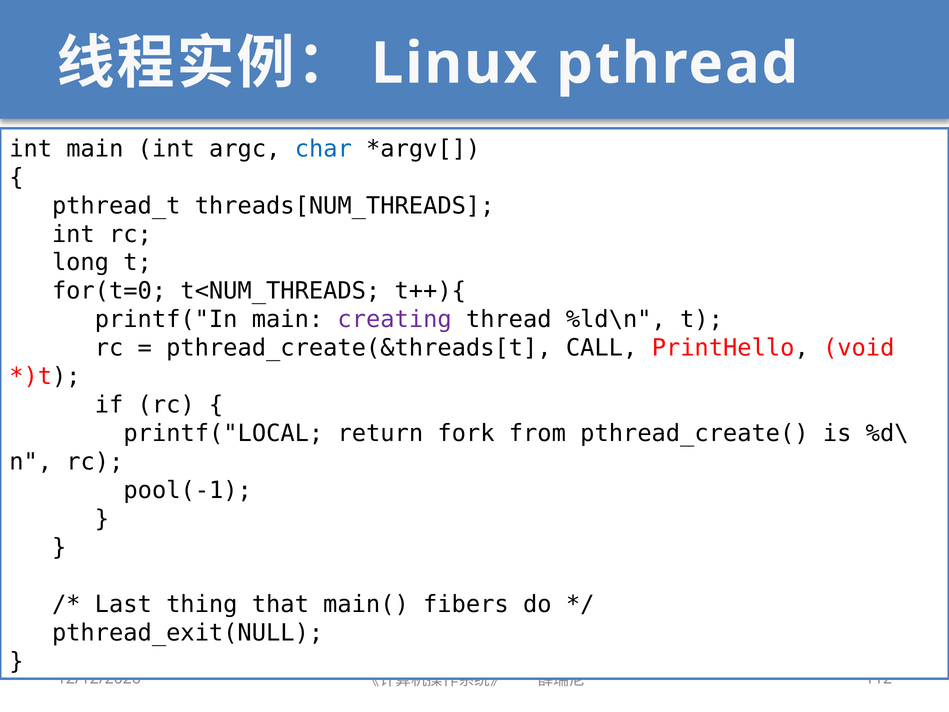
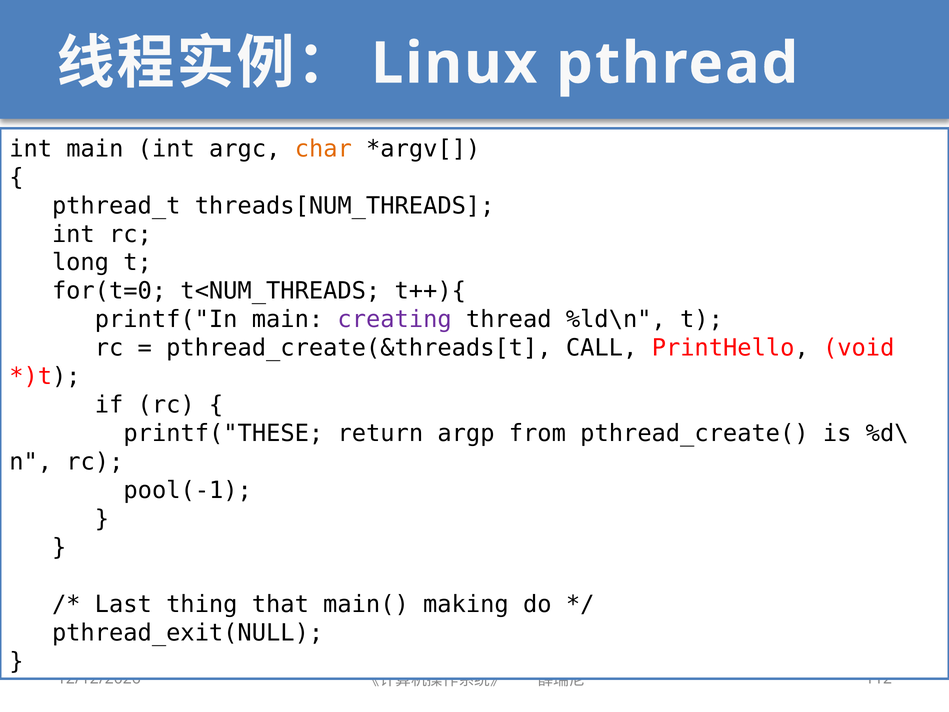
char colour: blue -> orange
printf("LOCAL: printf("LOCAL -> printf("THESE
fork: fork -> argp
fibers: fibers -> making
